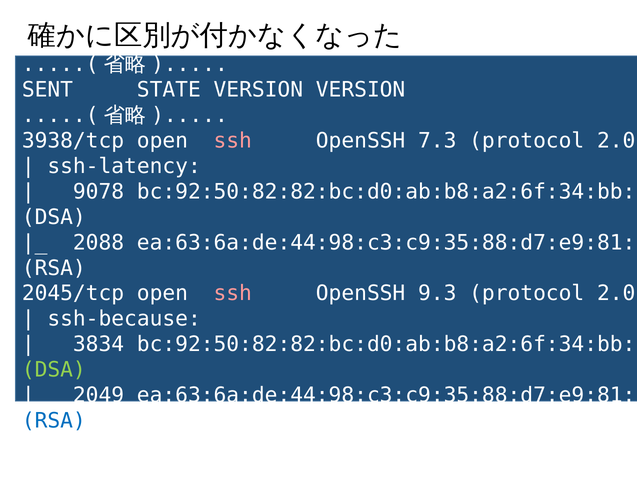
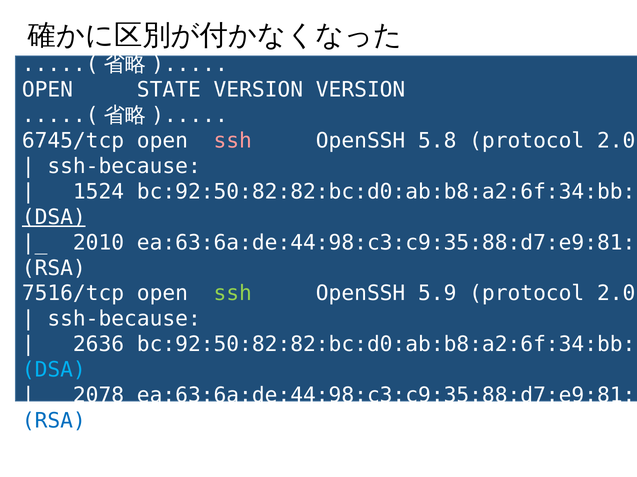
SENT at (47, 90): SENT -> OPEN
3938/tcp: 3938/tcp -> 6745/tcp
7.3: 7.3 -> 5.8
ssh-latency at (124, 167): ssh-latency -> ssh-because
9078: 9078 -> 1524
DSA at (54, 217) underline: none -> present
2088: 2088 -> 2010
2045/tcp: 2045/tcp -> 7516/tcp
ssh at (233, 294) colour: pink -> light green
9.3: 9.3 -> 5.9
3834: 3834 -> 2636
DSA at (54, 370) colour: light green -> light blue
2049: 2049 -> 2078
